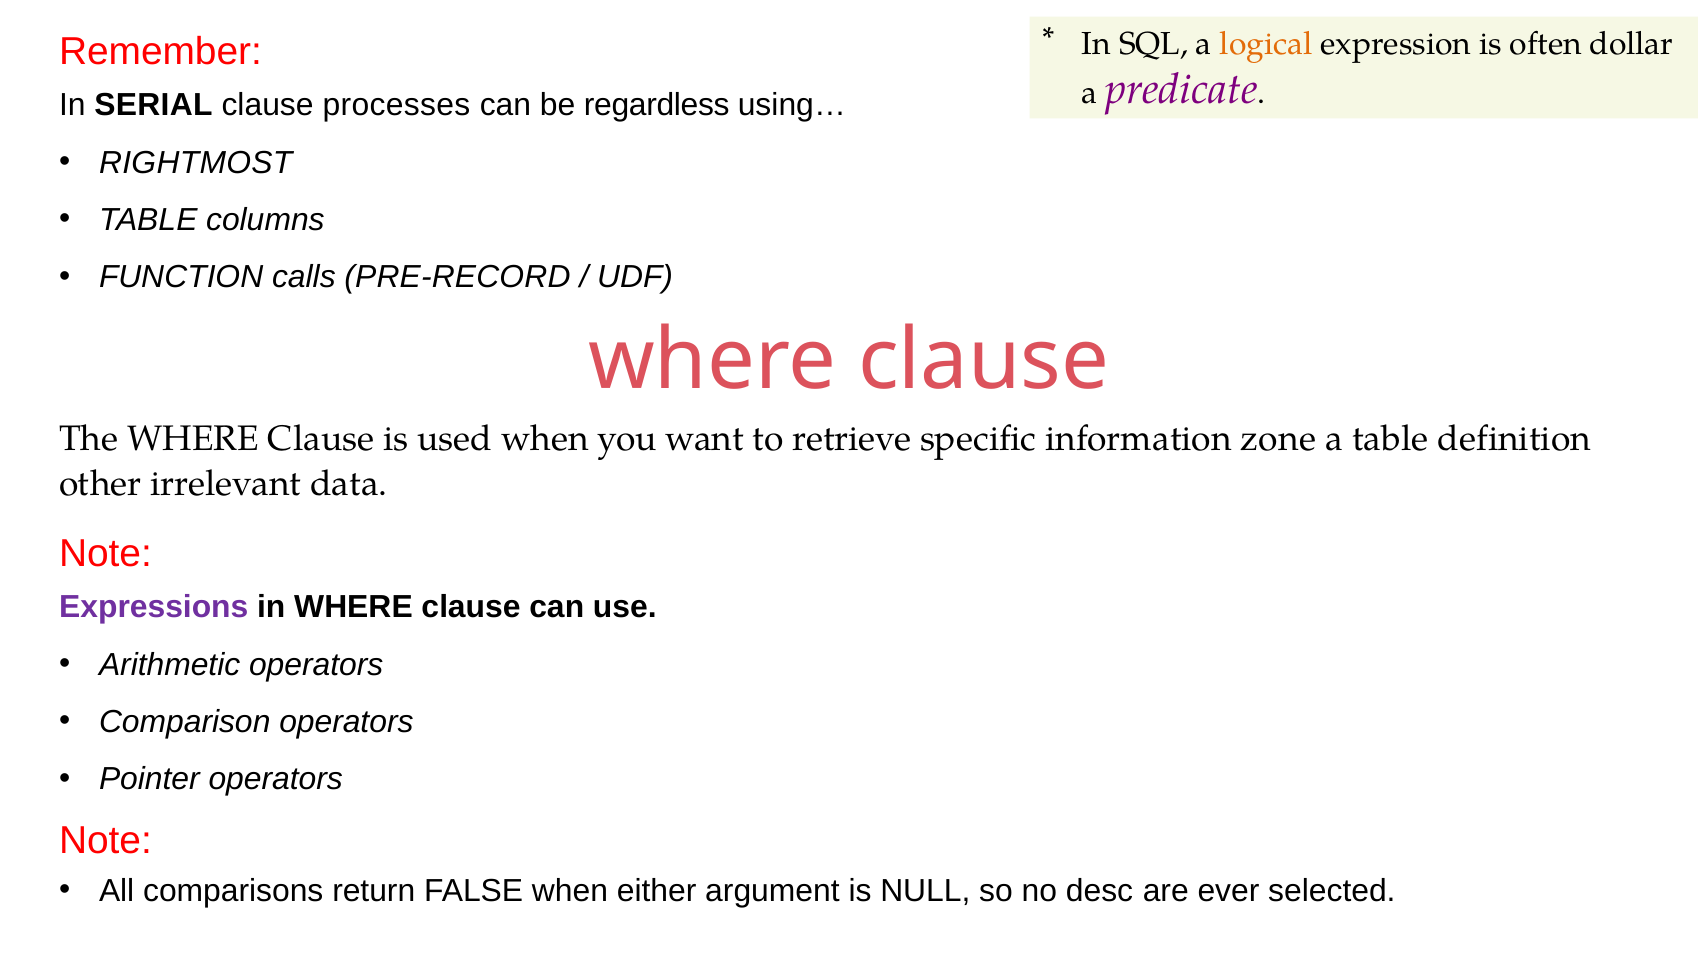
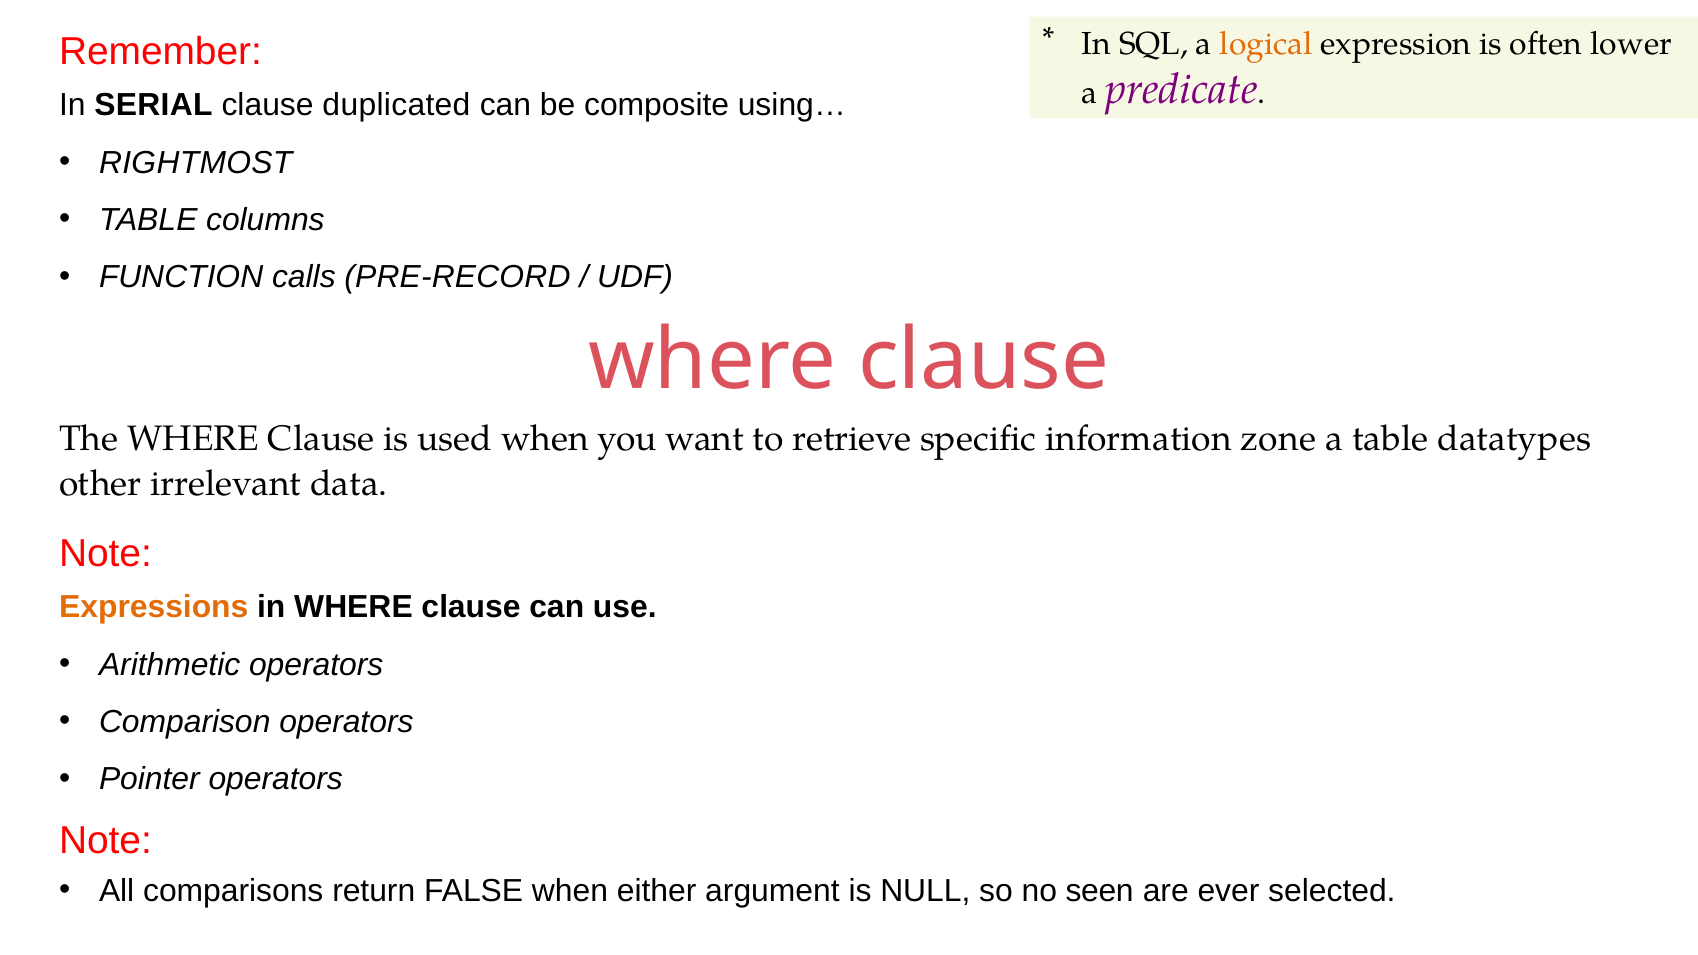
dollar: dollar -> lower
processes: processes -> duplicated
regardless: regardless -> composite
definition: definition -> datatypes
Expressions colour: purple -> orange
desc: desc -> seen
